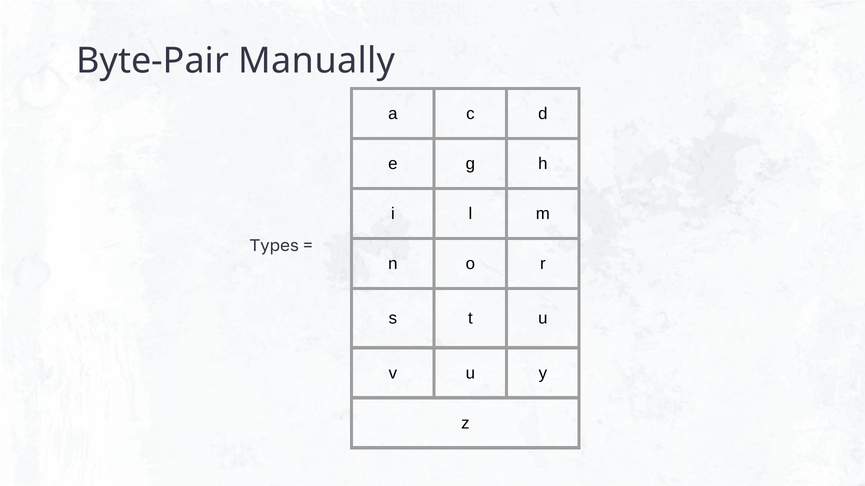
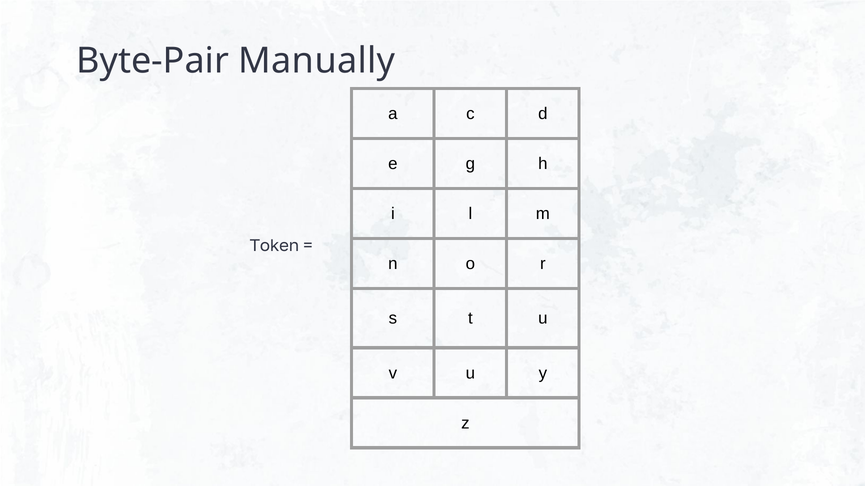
Types: Types -> Token
